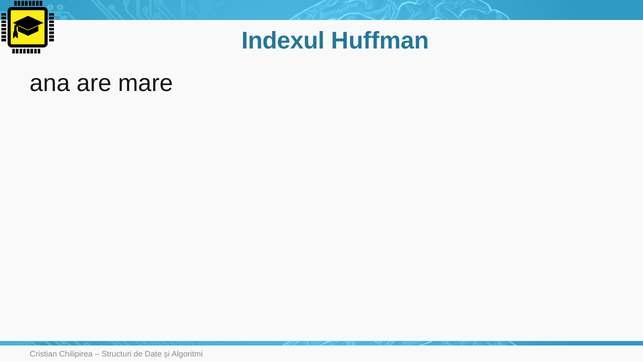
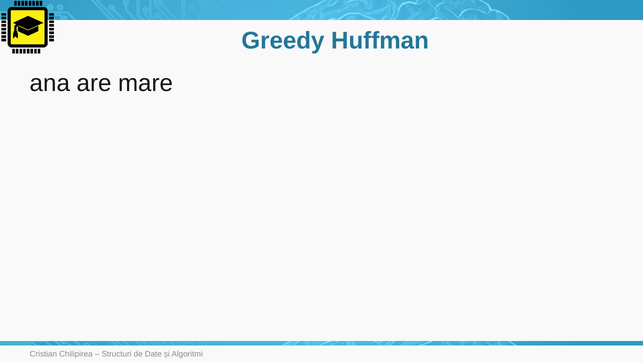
Indexul: Indexul -> Greedy
